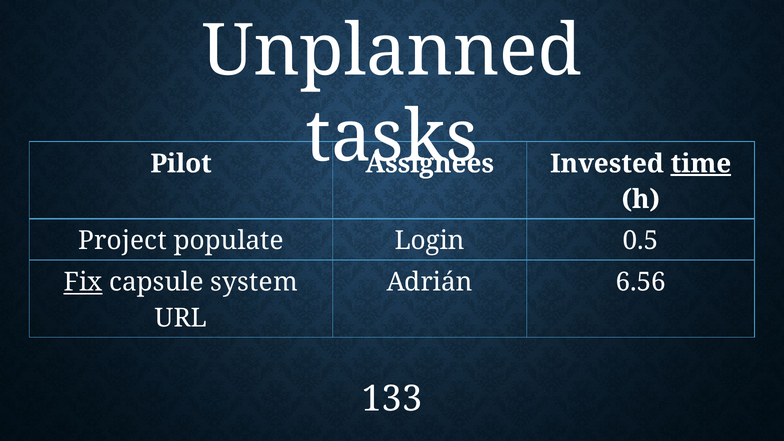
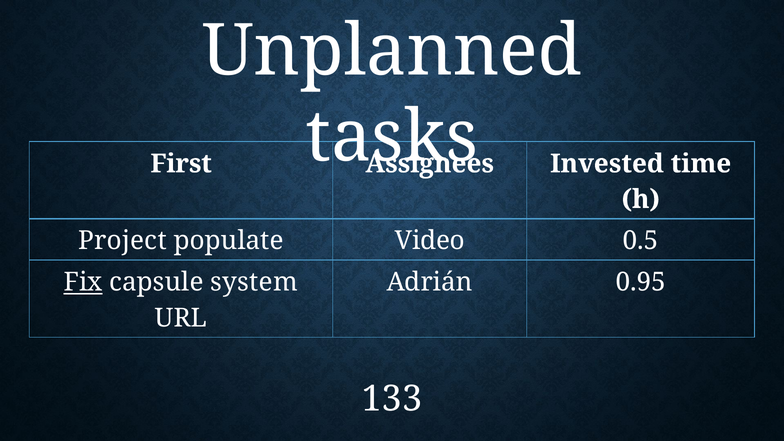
Pilot: Pilot -> First
time underline: present -> none
Login: Login -> Video
6.56: 6.56 -> 0.95
